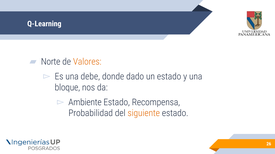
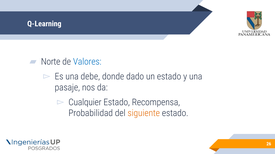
Valores colour: orange -> blue
bloque: bloque -> pasaje
Ambiente: Ambiente -> Cualquier
